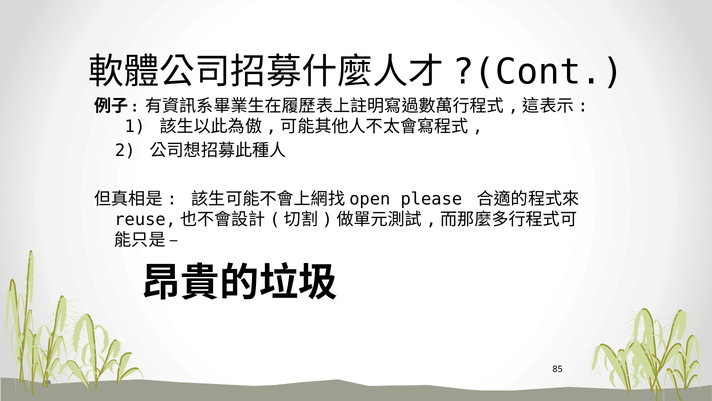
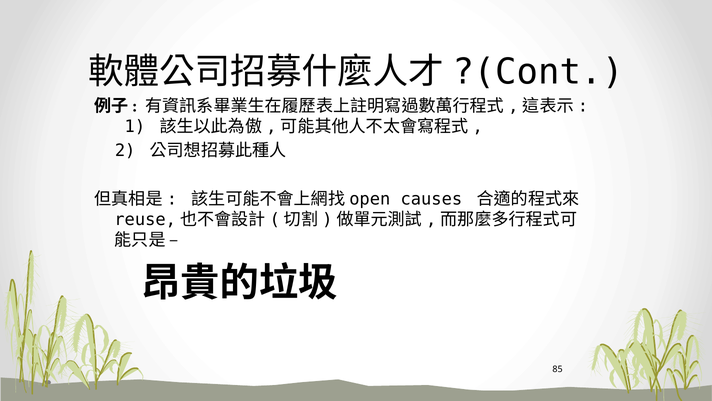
please: please -> causes
